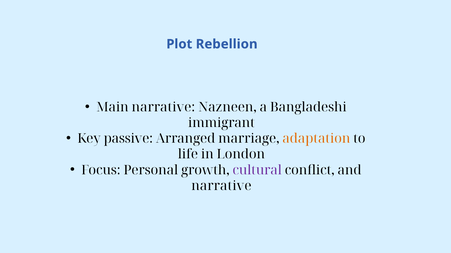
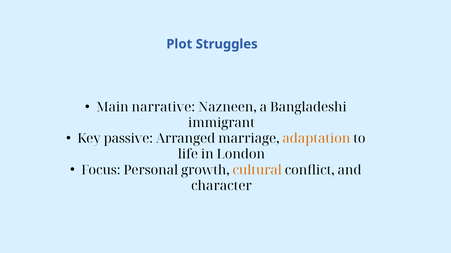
Rebellion: Rebellion -> Struggles
cultural colour: purple -> orange
narrative at (221, 186): narrative -> character
